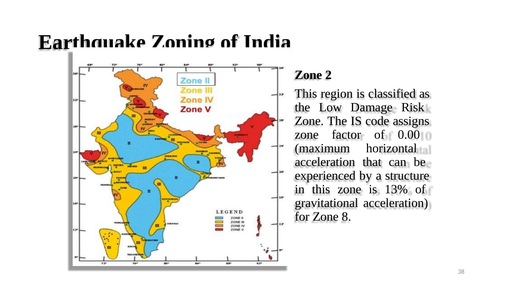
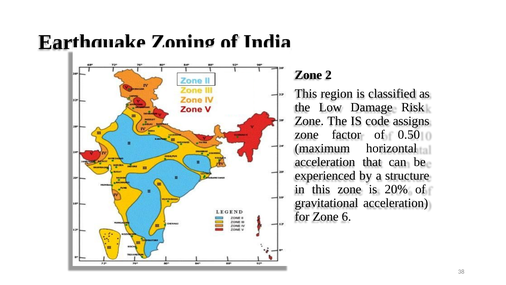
0.00: 0.00 -> 0.50
13%: 13% -> 20%
8: 8 -> 6
